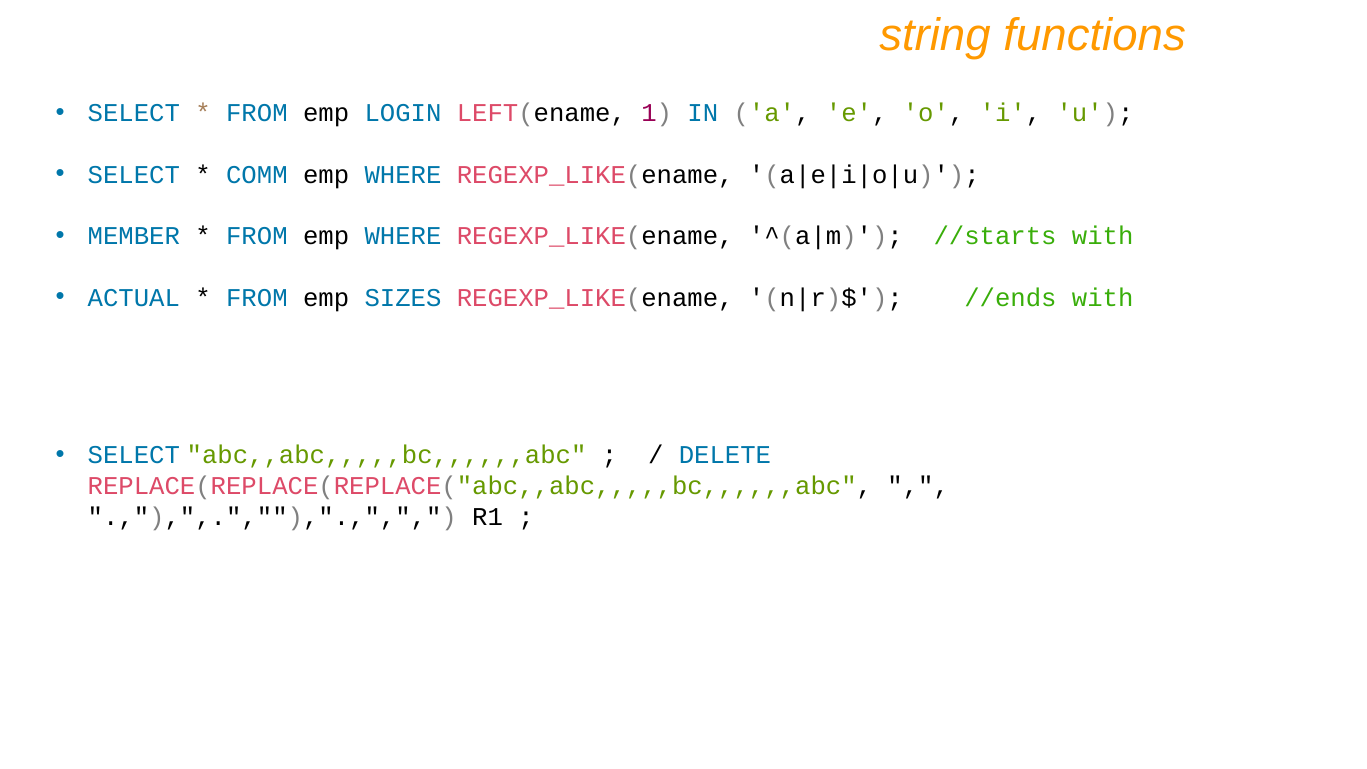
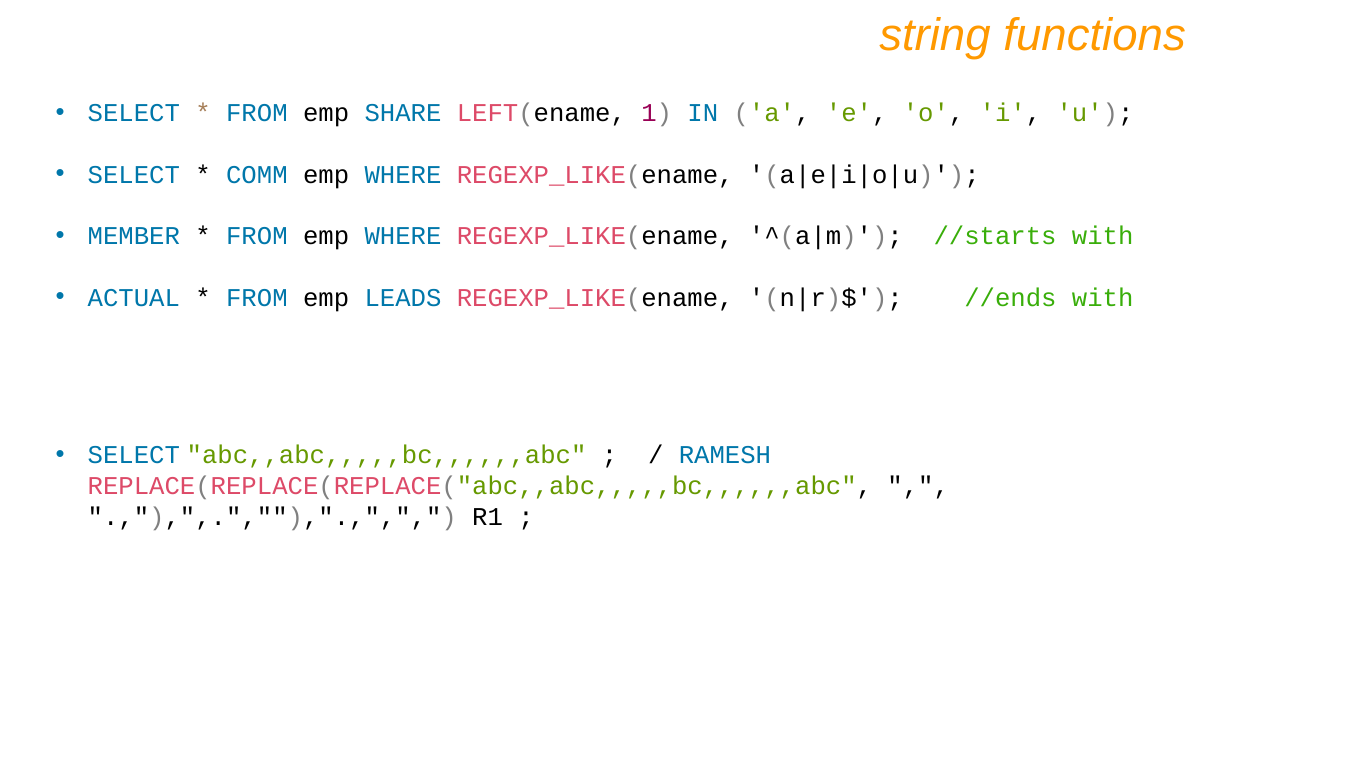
LOGIN: LOGIN -> SHARE
SIZES: SIZES -> LEADS
DELETE: DELETE -> RAMESH
